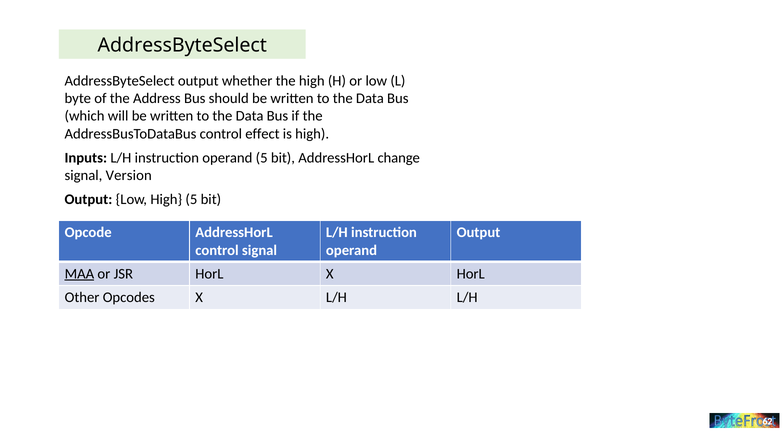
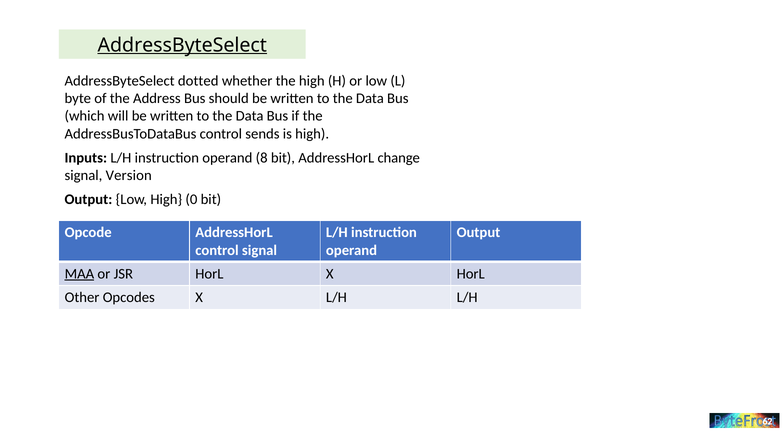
AddressByteSelect at (182, 45) underline: none -> present
AddressByteSelect output: output -> dotted
effect: effect -> sends
operand 5: 5 -> 8
High 5: 5 -> 0
